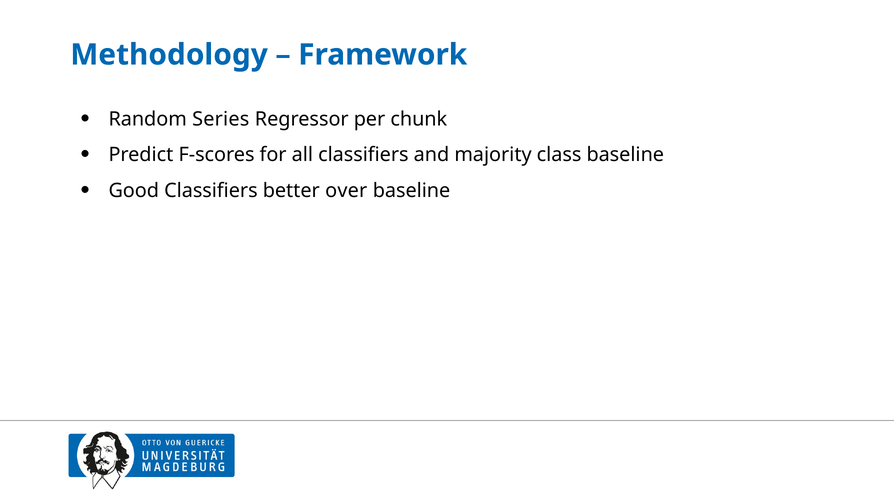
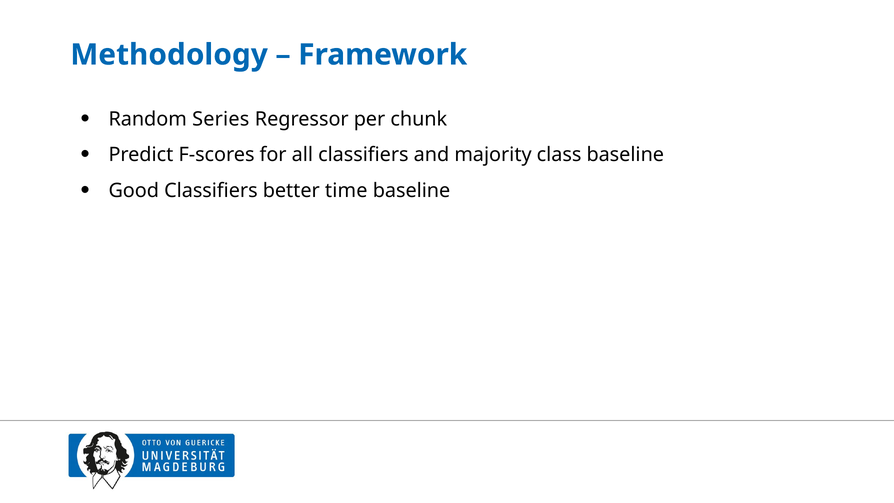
over: over -> time
